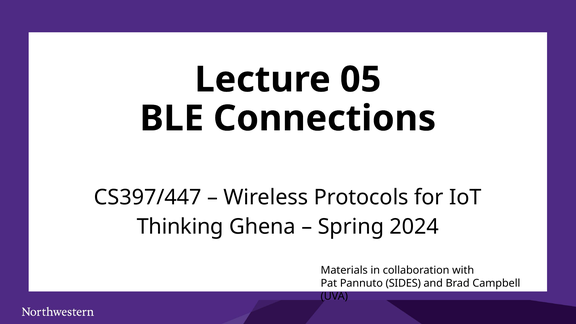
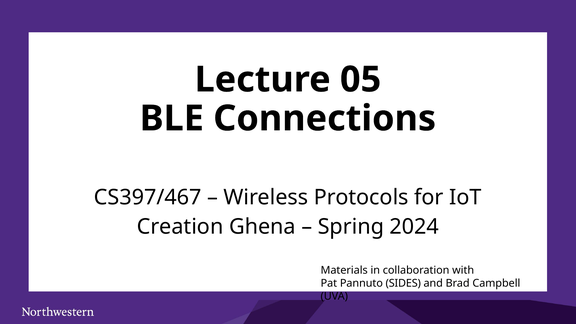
CS397/447: CS397/447 -> CS397/467
Thinking: Thinking -> Creation
